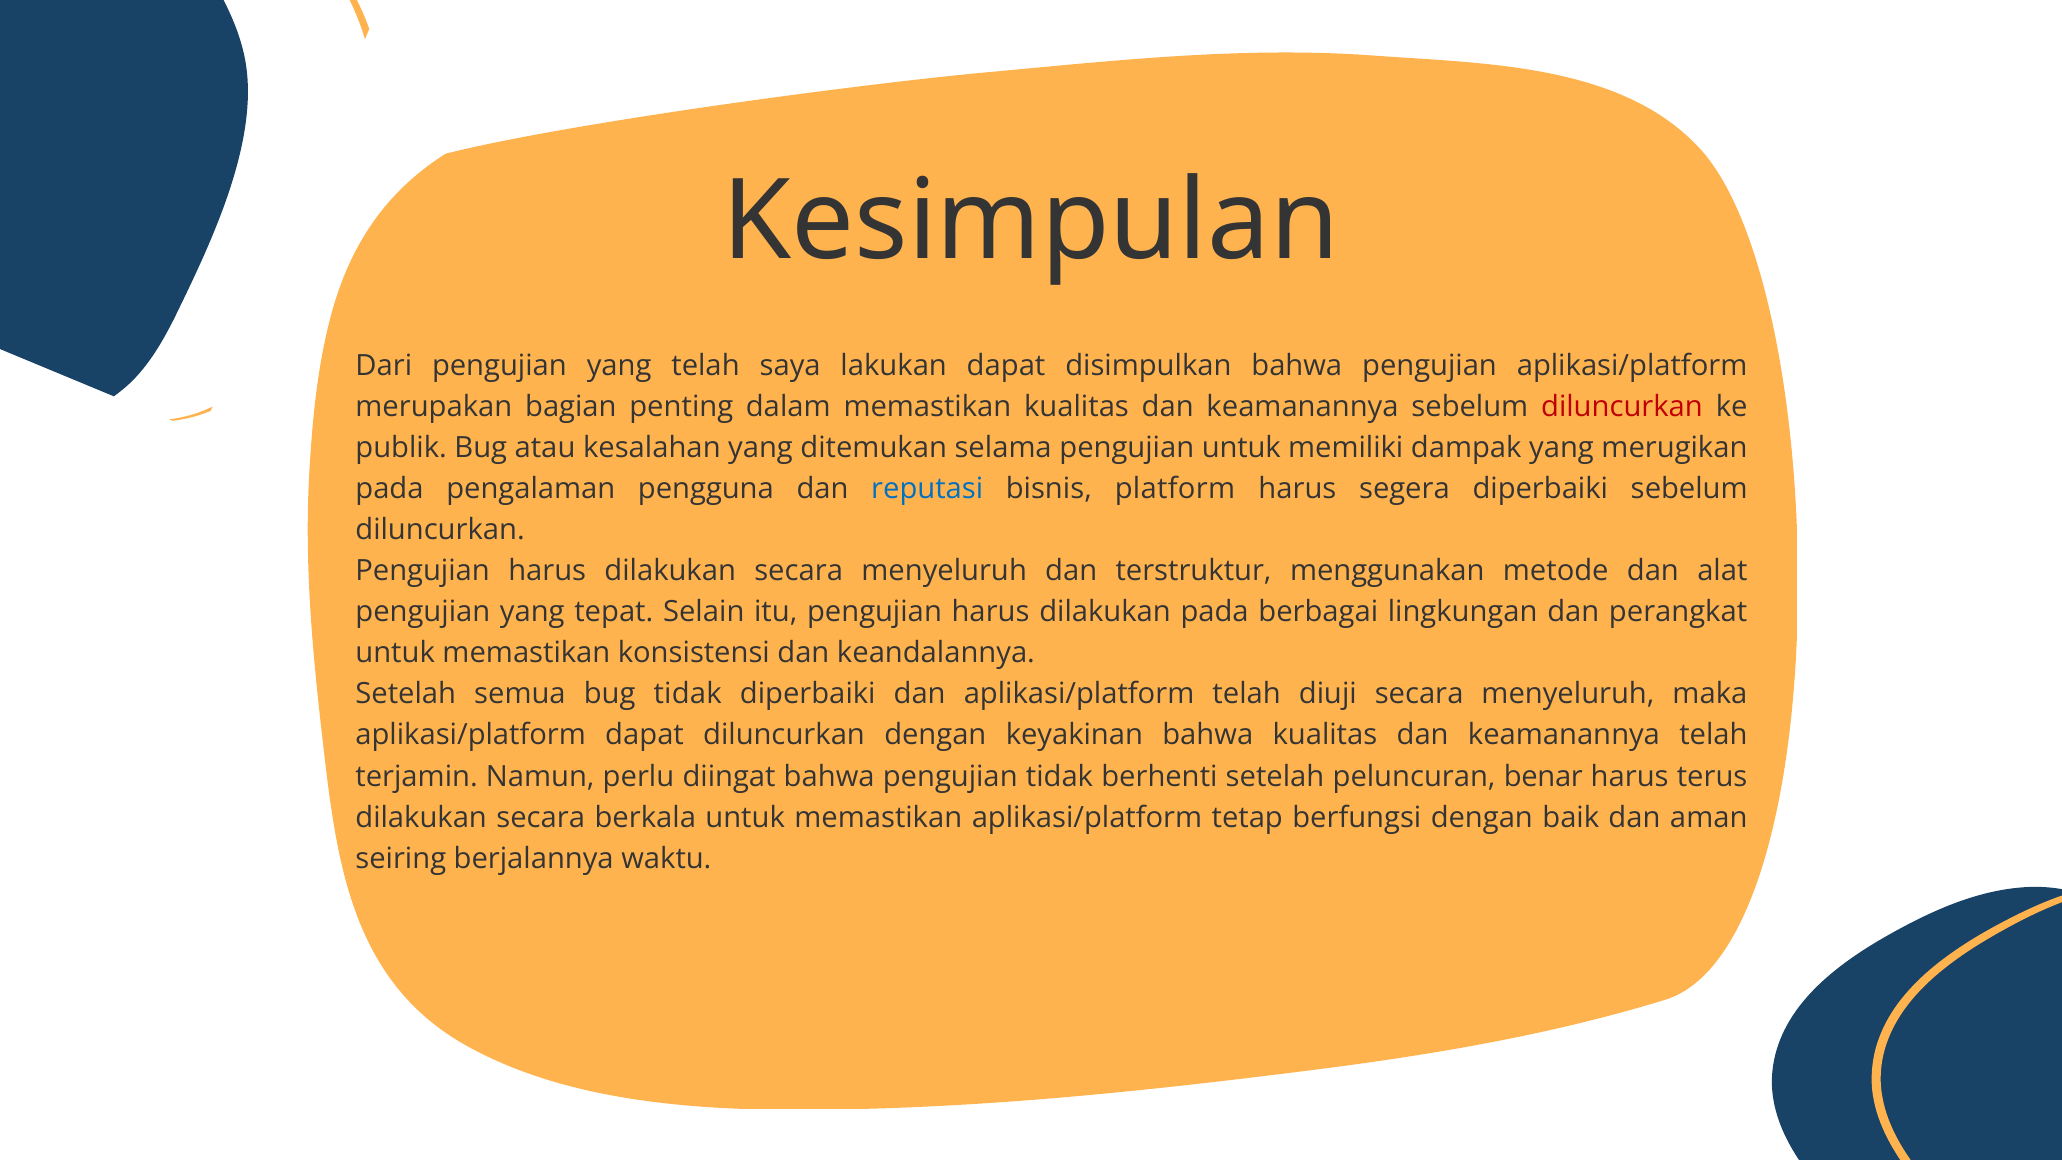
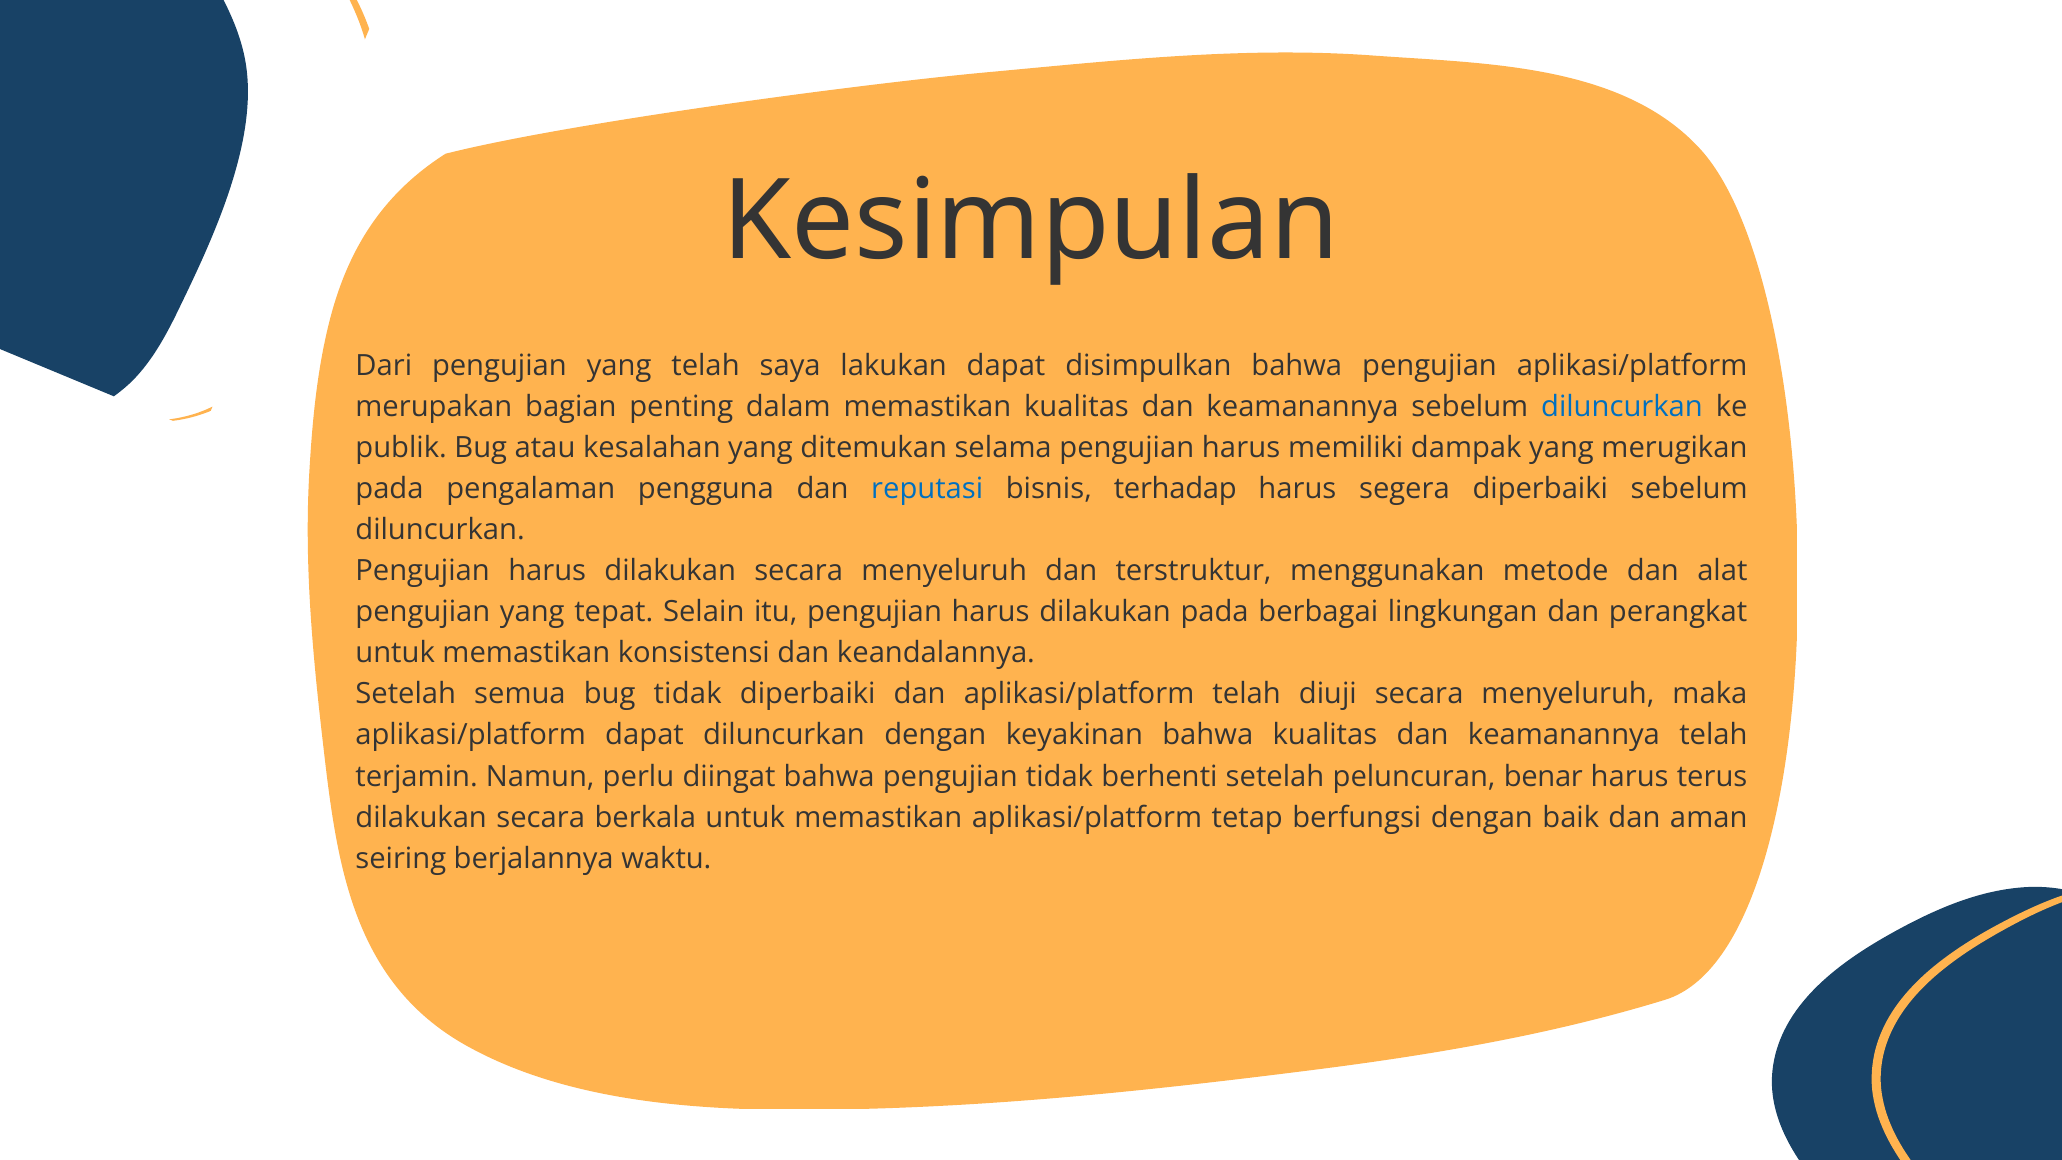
diluncurkan at (1622, 407) colour: red -> blue
selama pengujian untuk: untuk -> harus
platform: platform -> terhadap
